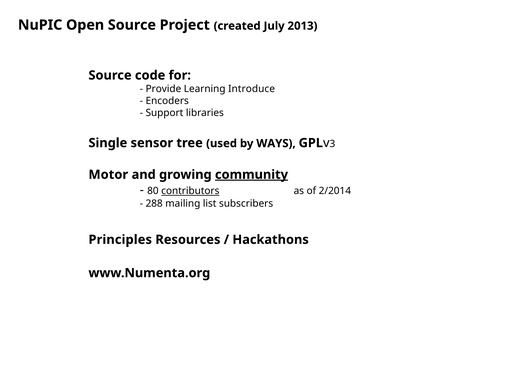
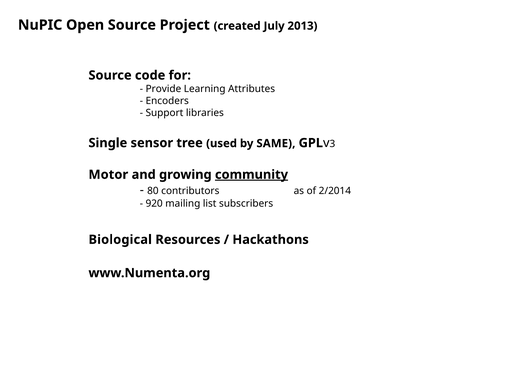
Introduce: Introduce -> Attributes
WAYS: WAYS -> SAME
contributors underline: present -> none
288: 288 -> 920
Principles: Principles -> Biological
